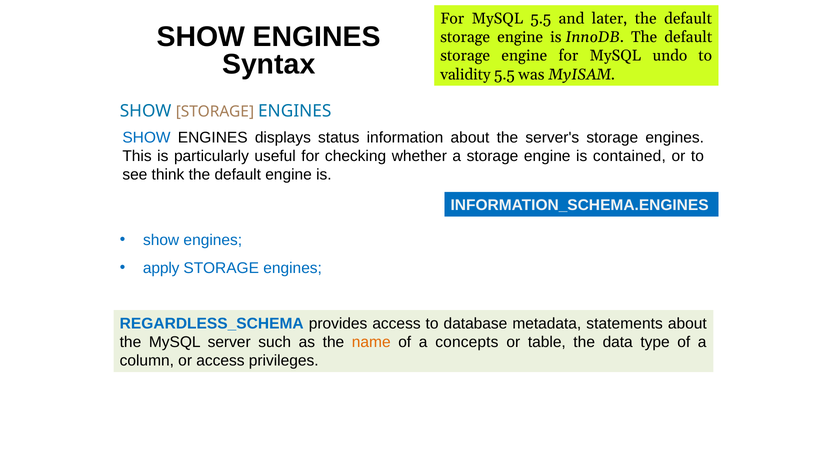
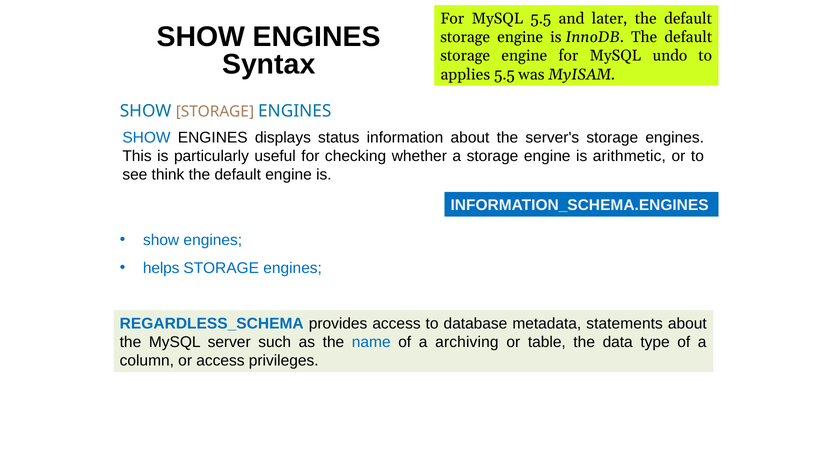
validity: validity -> applies
contained: contained -> arithmetic
apply: apply -> helps
name colour: orange -> blue
concepts: concepts -> archiving
